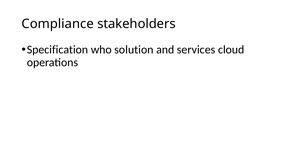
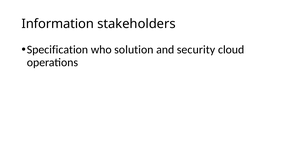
Compliance: Compliance -> Information
services: services -> security
